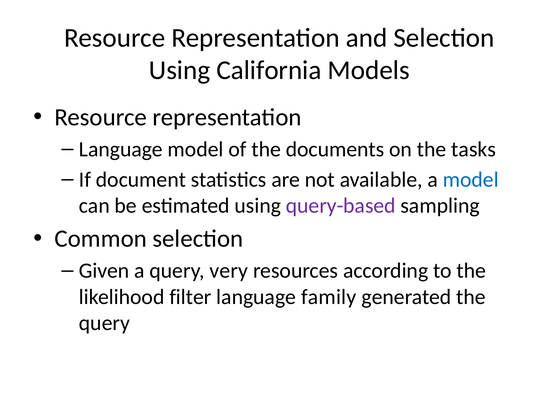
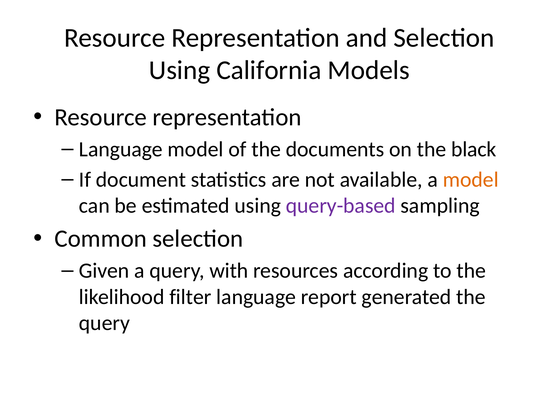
tasks: tasks -> black
model at (471, 180) colour: blue -> orange
very: very -> with
family: family -> report
